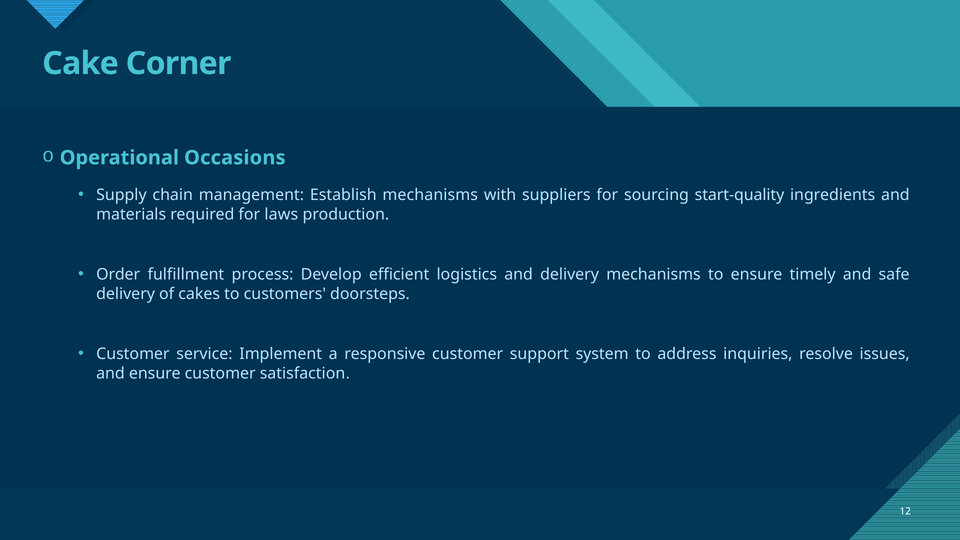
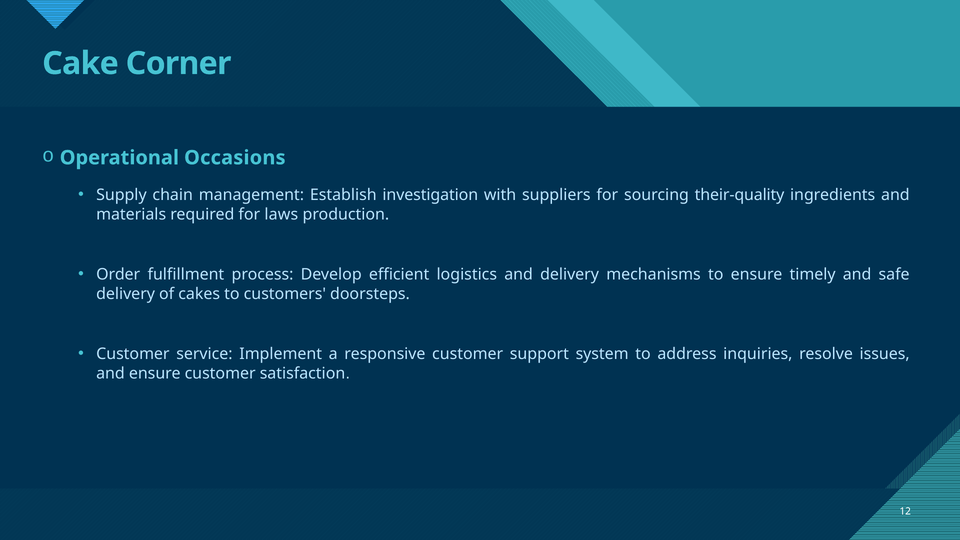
Establish mechanisms: mechanisms -> investigation
start-quality: start-quality -> their-quality
